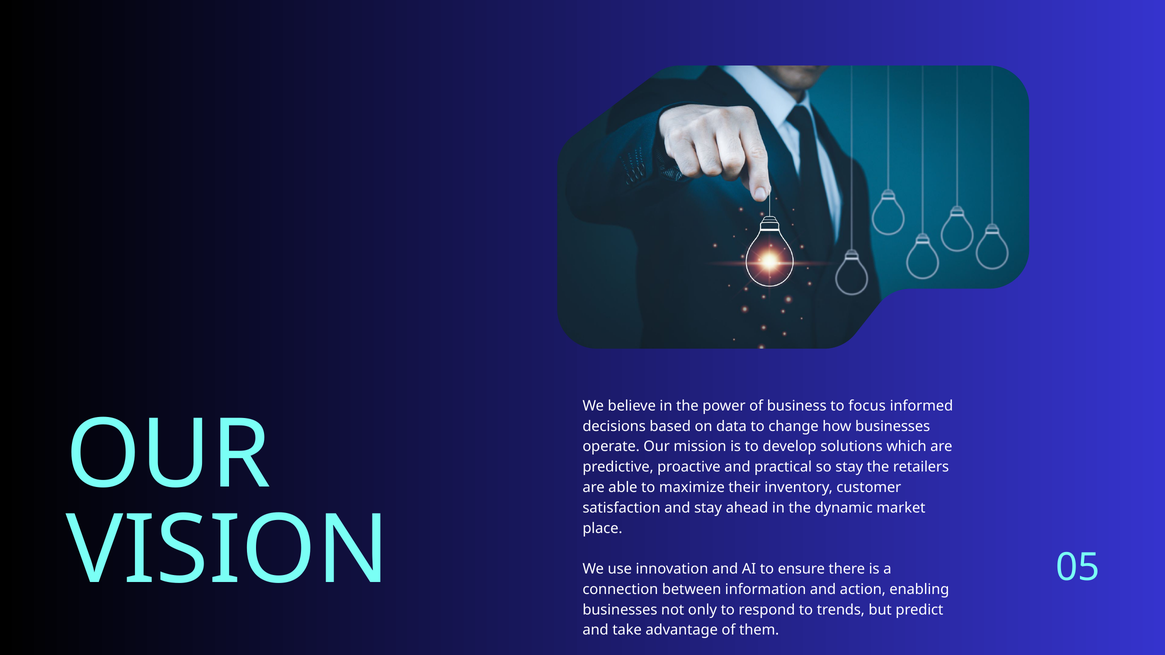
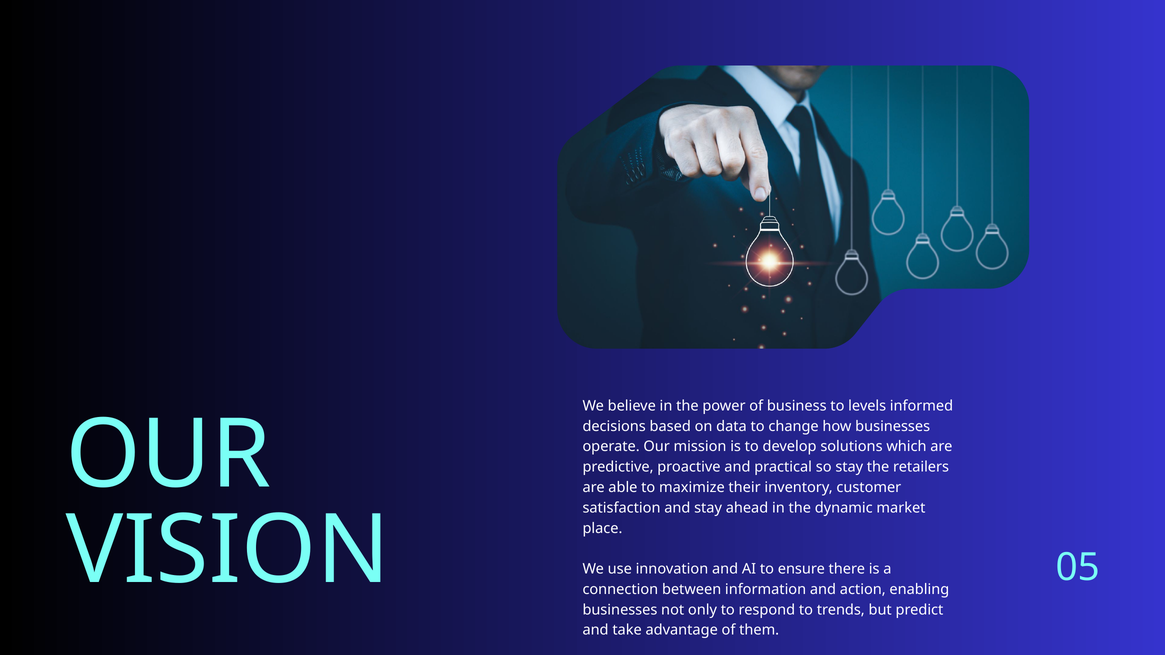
focus: focus -> levels
